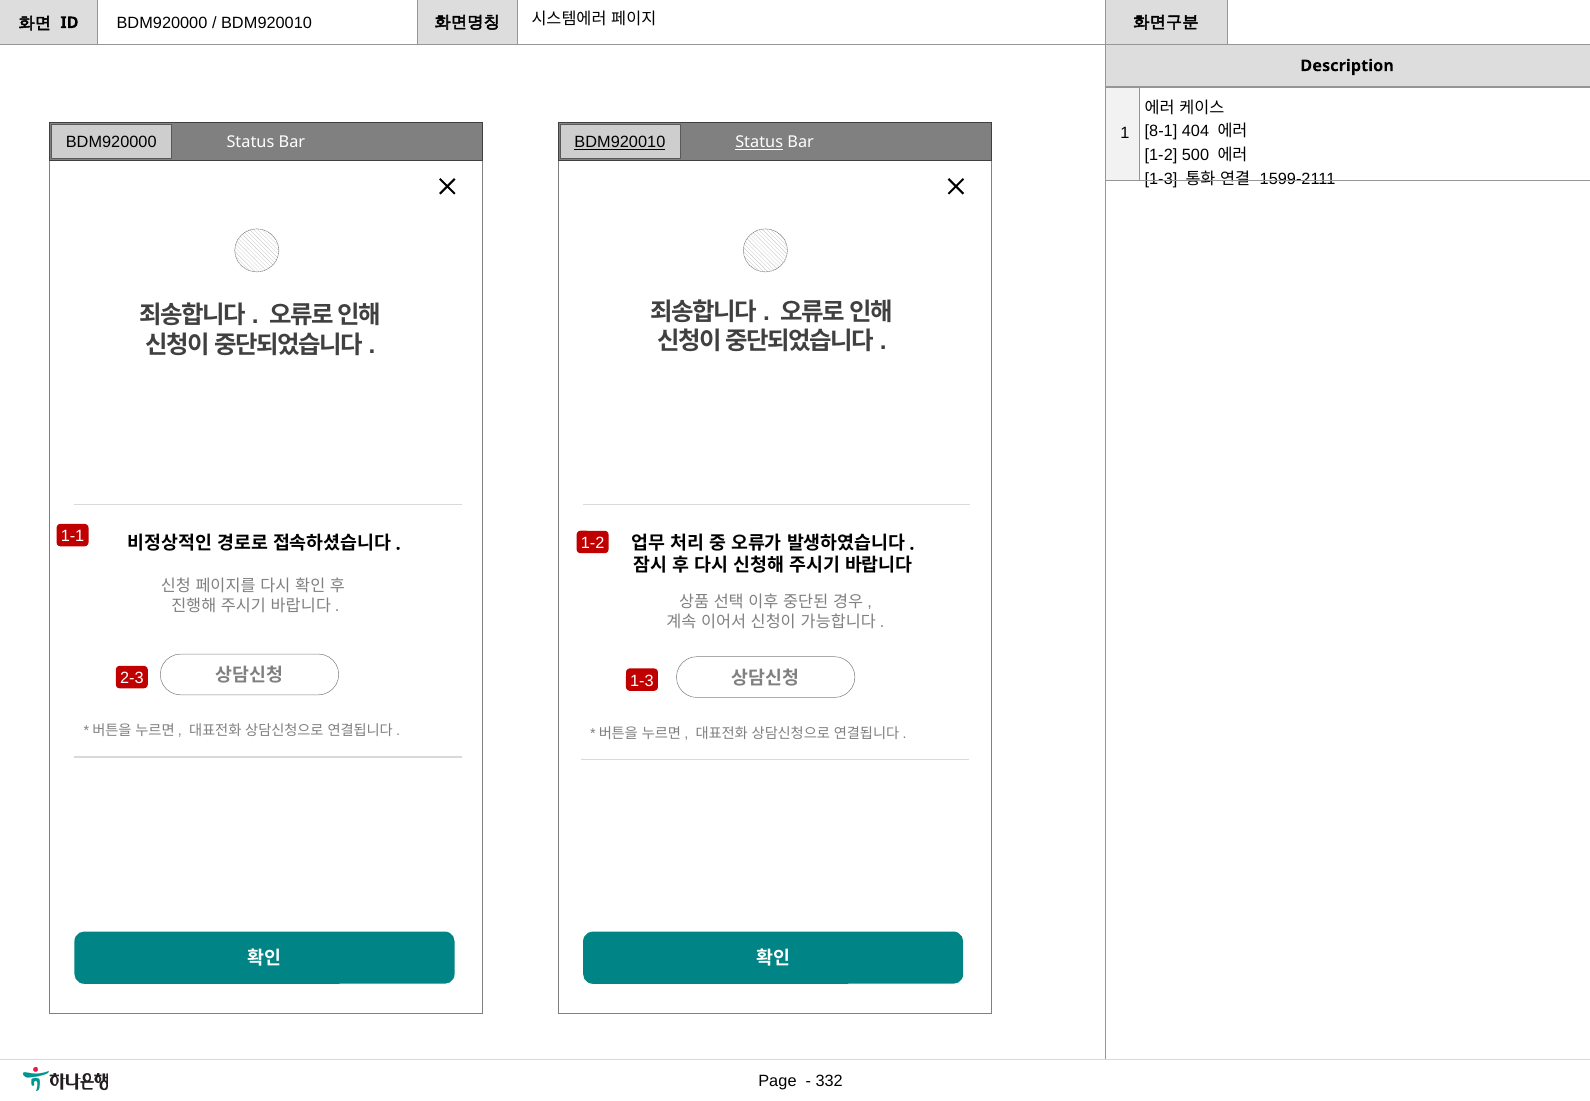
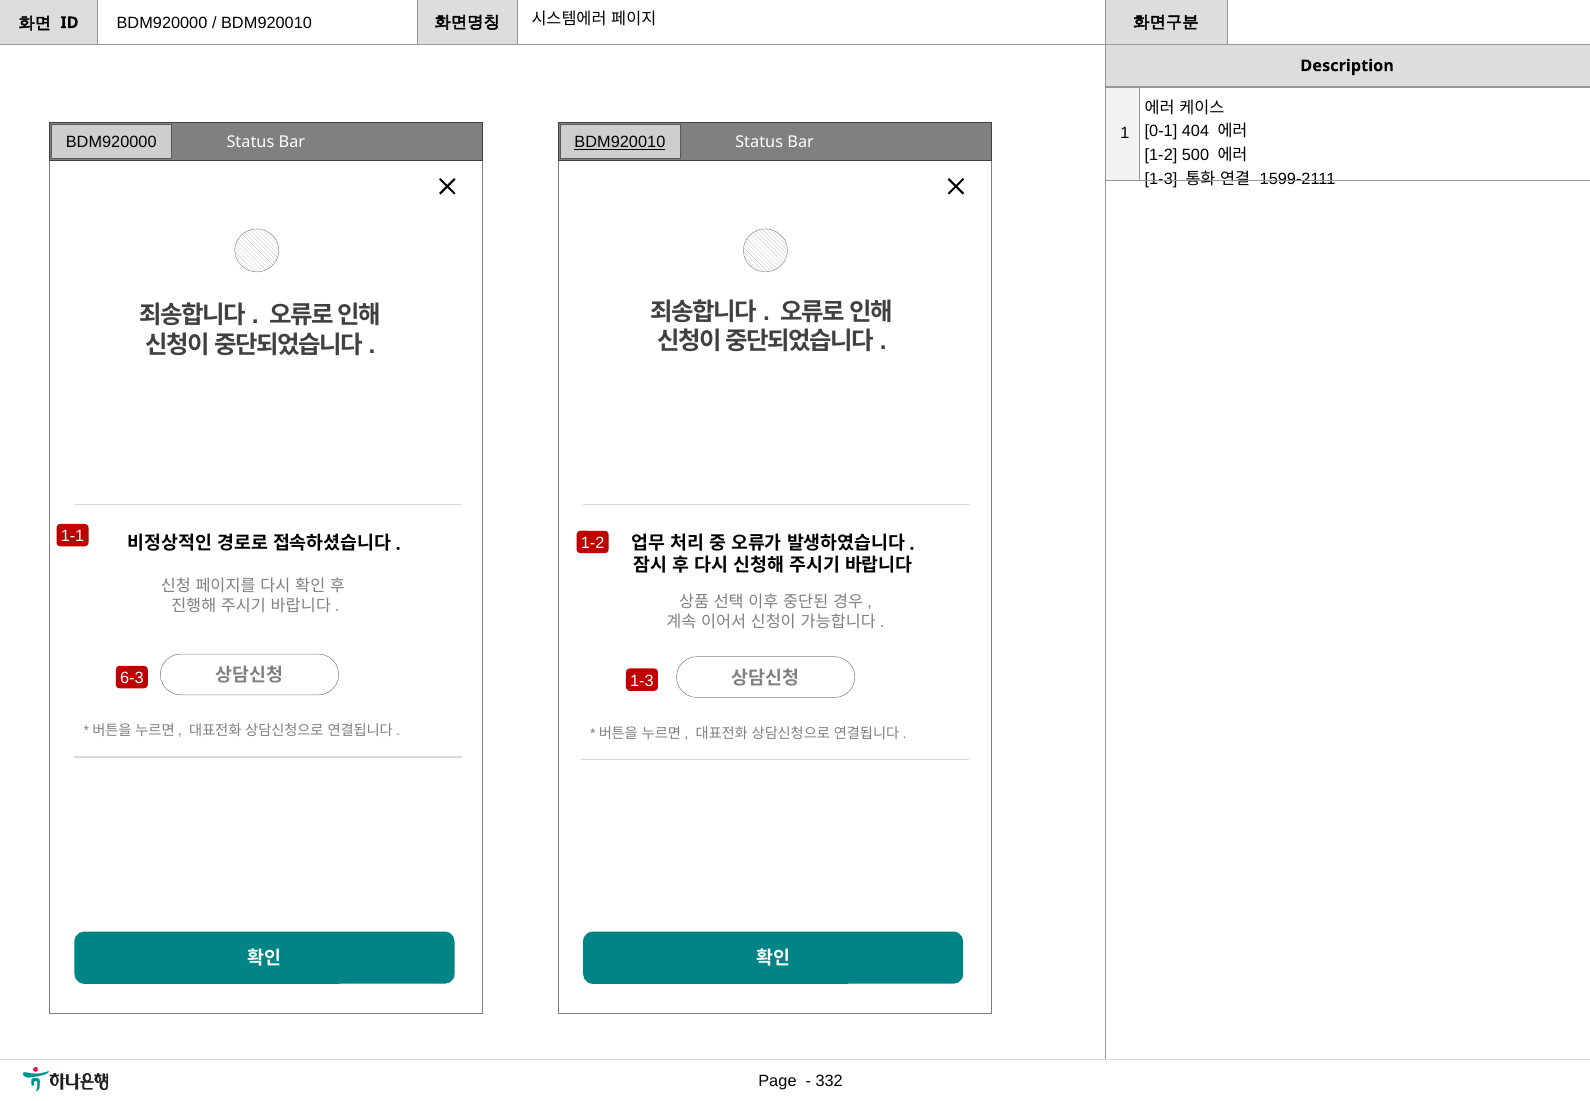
8-1: 8-1 -> 0-1
Status at (759, 142) underline: present -> none
2-3: 2-3 -> 6-3
